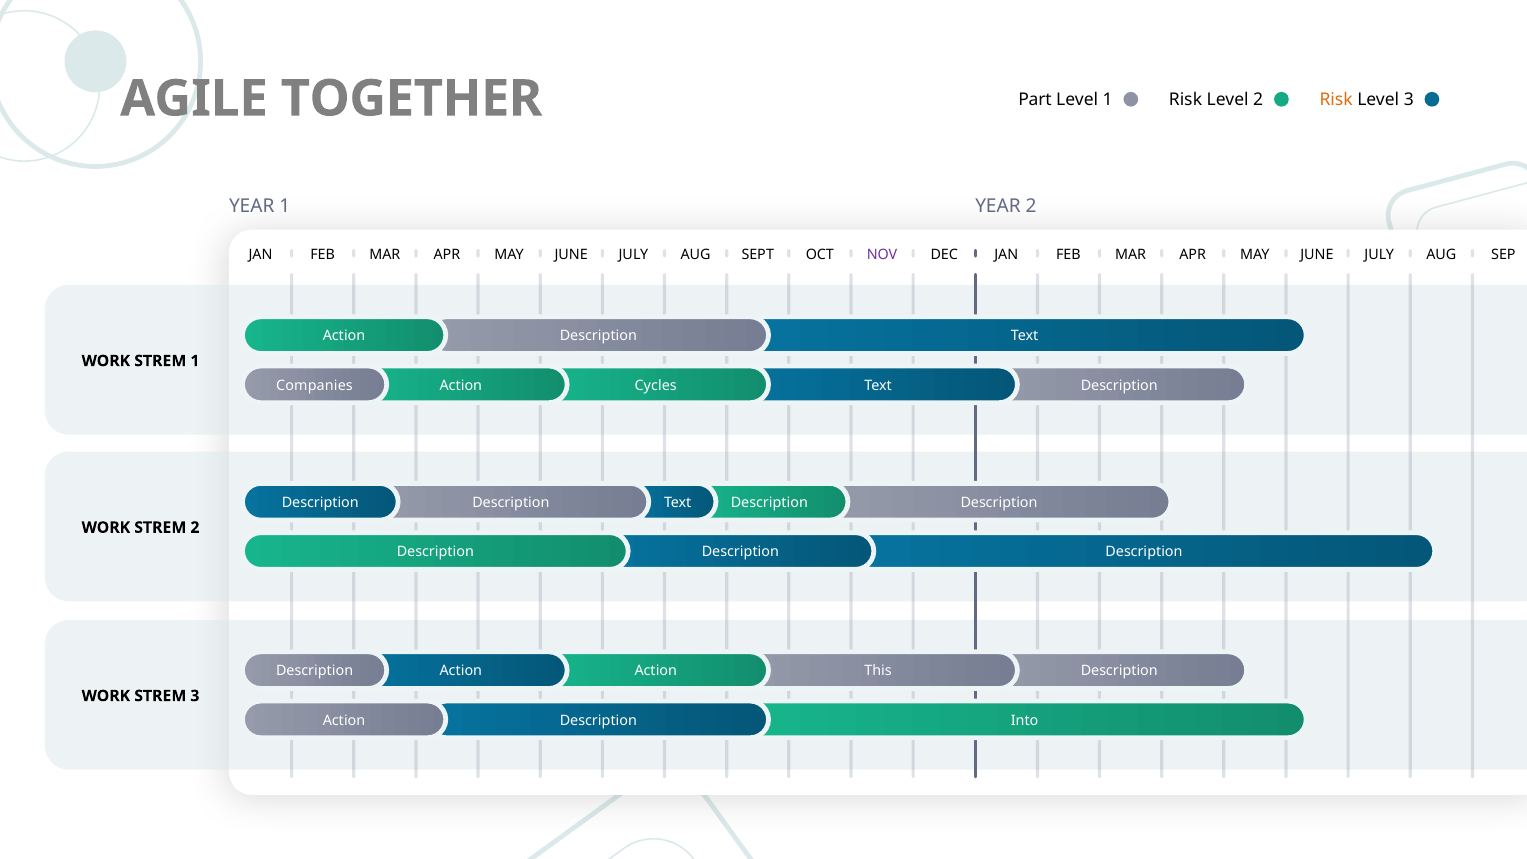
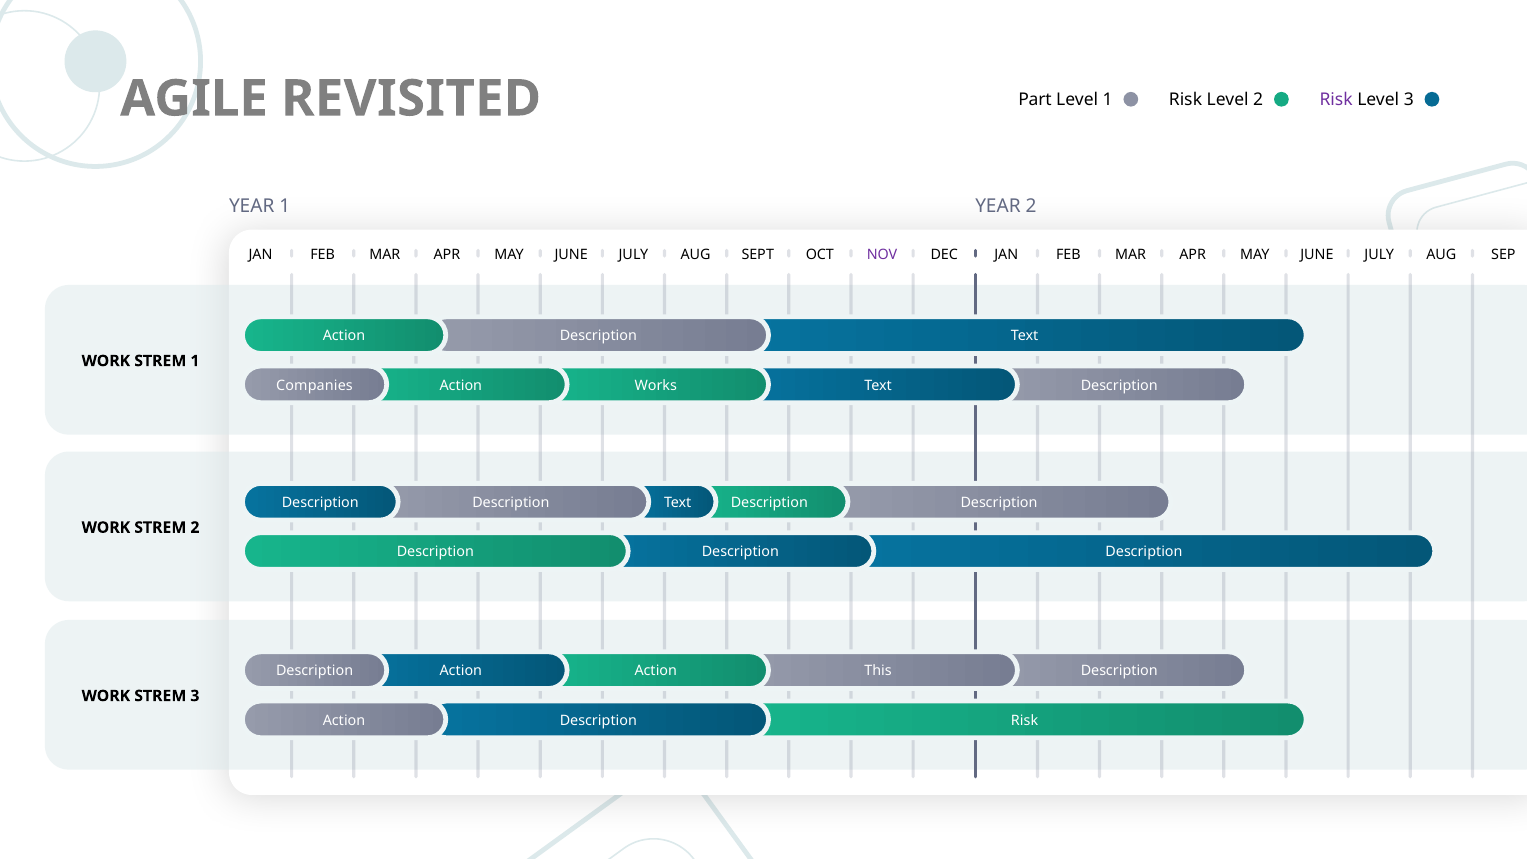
TOGETHER: TOGETHER -> REVISITED
Risk at (1336, 99) colour: orange -> purple
Cycles: Cycles -> Works
Into at (1025, 720): Into -> Risk
